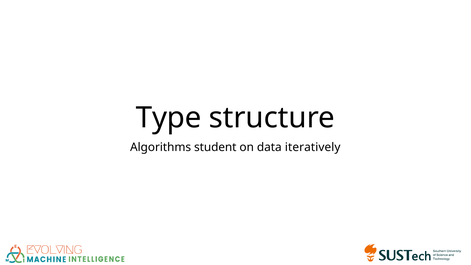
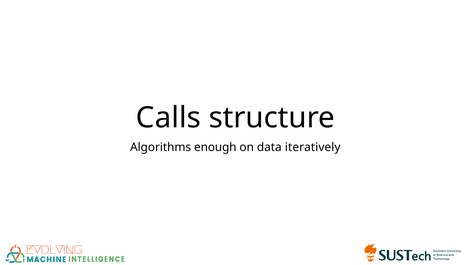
Type: Type -> Calls
student: student -> enough
